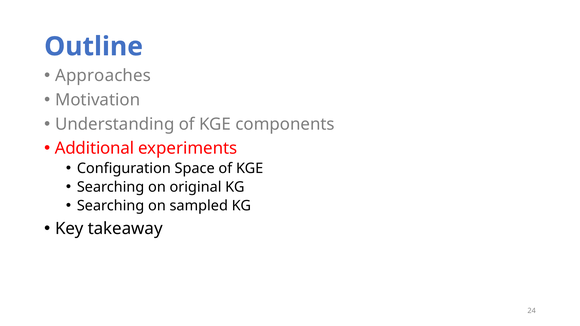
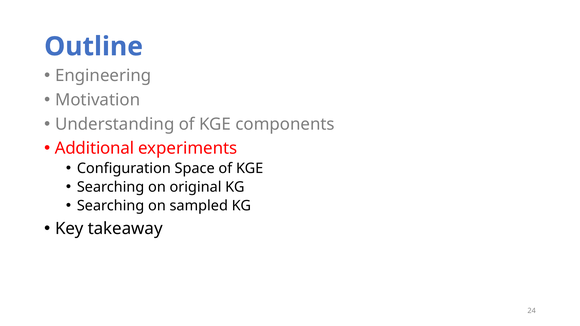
Approaches: Approaches -> Engineering
